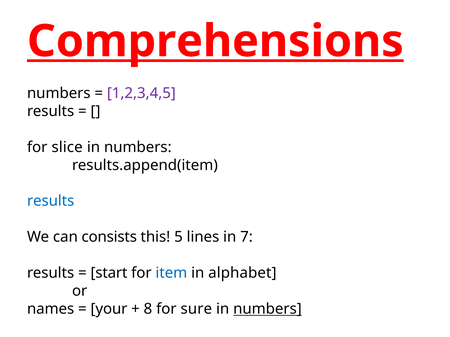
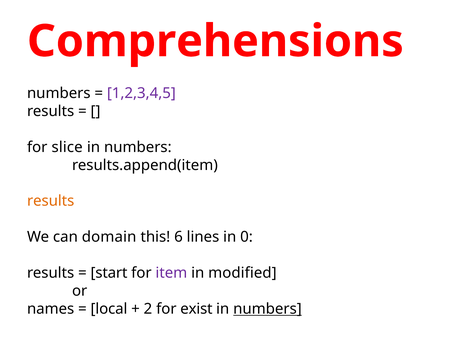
Comprehensions underline: present -> none
results at (51, 201) colour: blue -> orange
consists: consists -> domain
5: 5 -> 6
7: 7 -> 0
item colour: blue -> purple
alphabet: alphabet -> modified
your: your -> local
8: 8 -> 2
sure: sure -> exist
